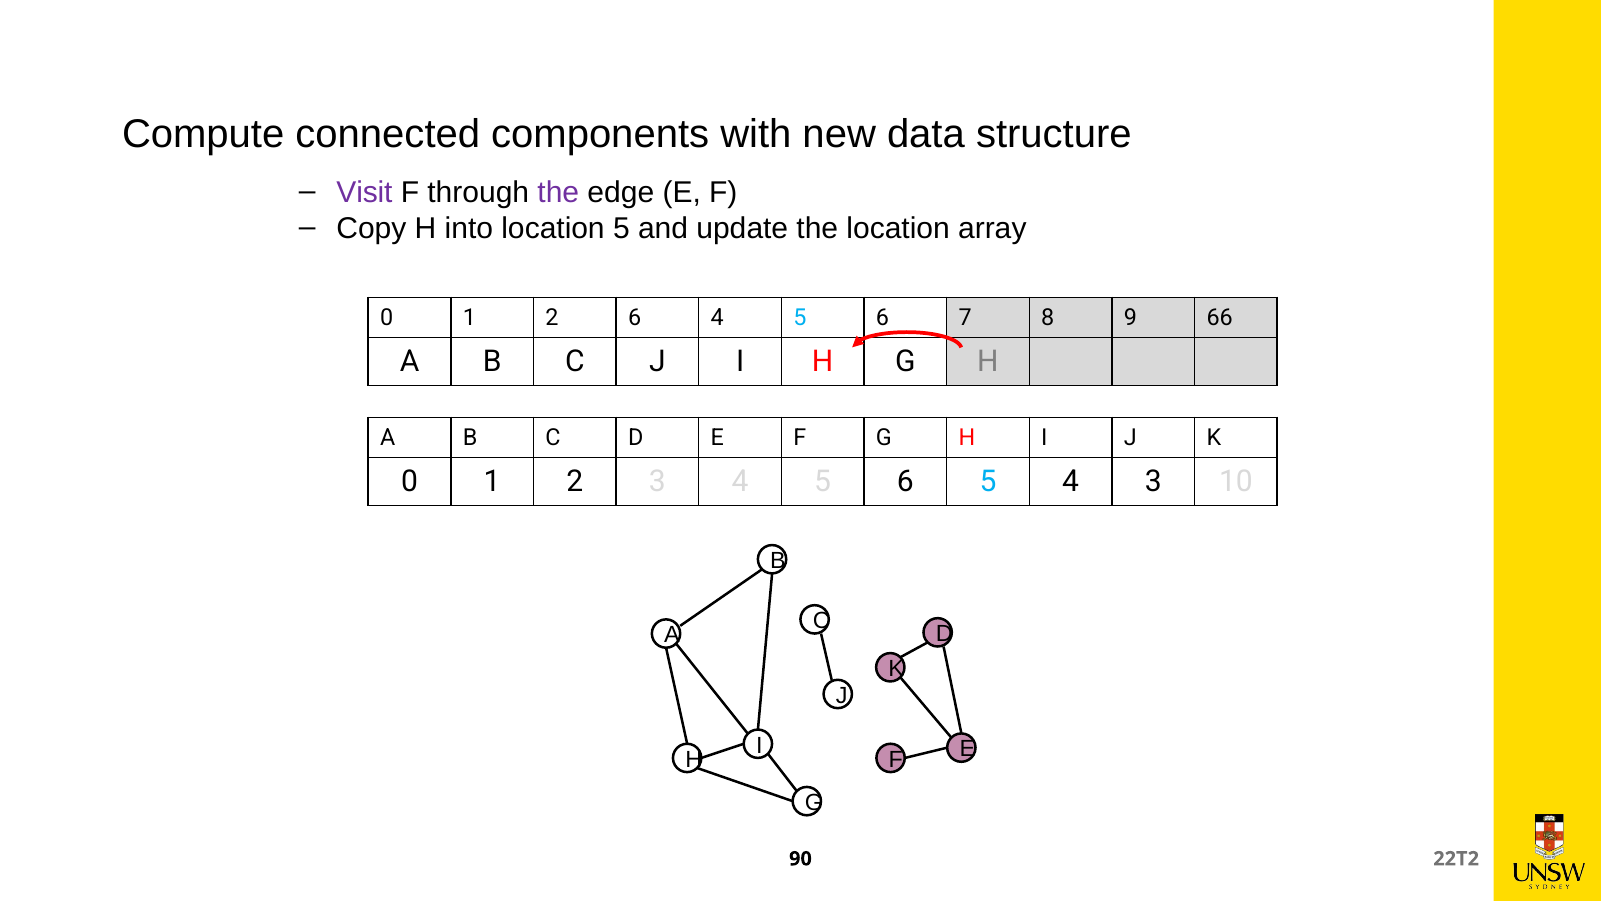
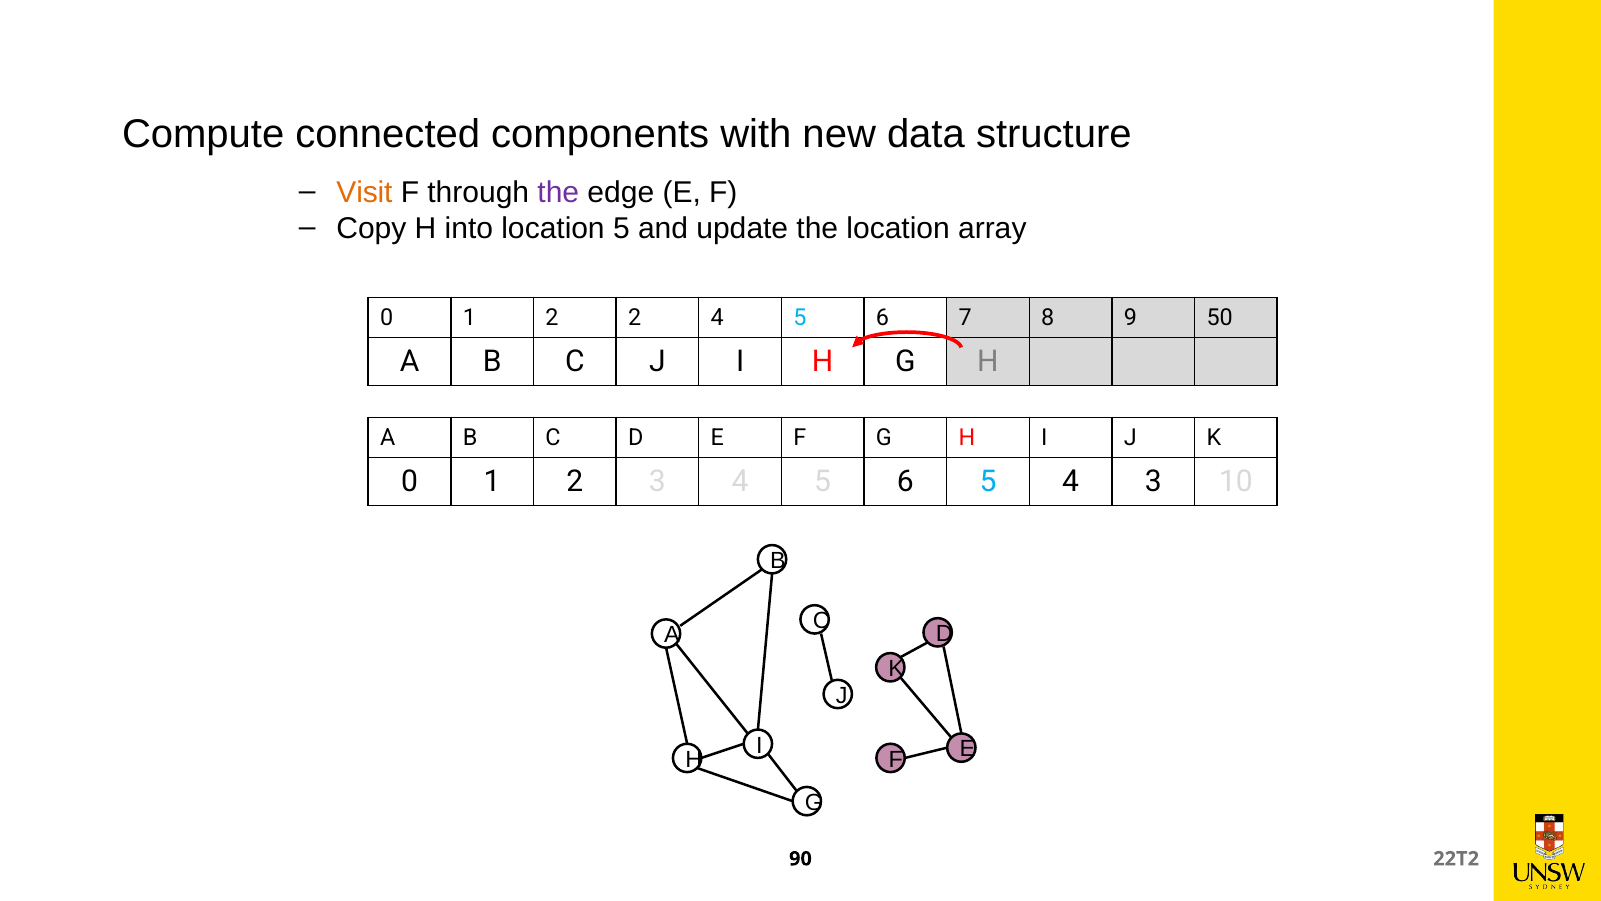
Visit colour: purple -> orange
2 6: 6 -> 2
66: 66 -> 50
